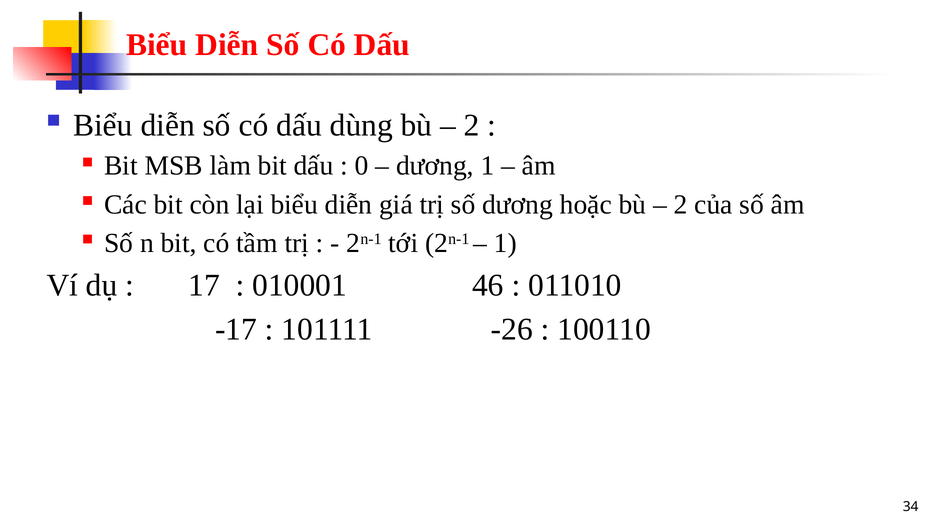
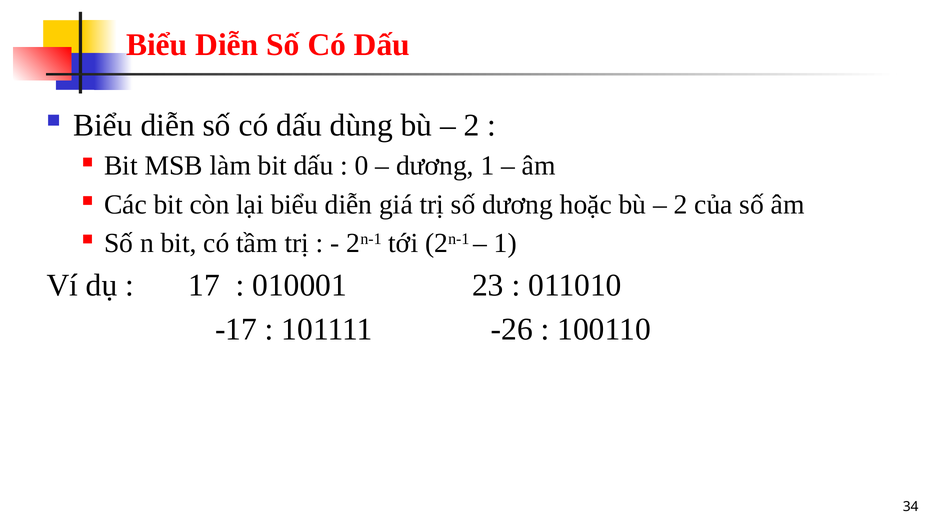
46: 46 -> 23
